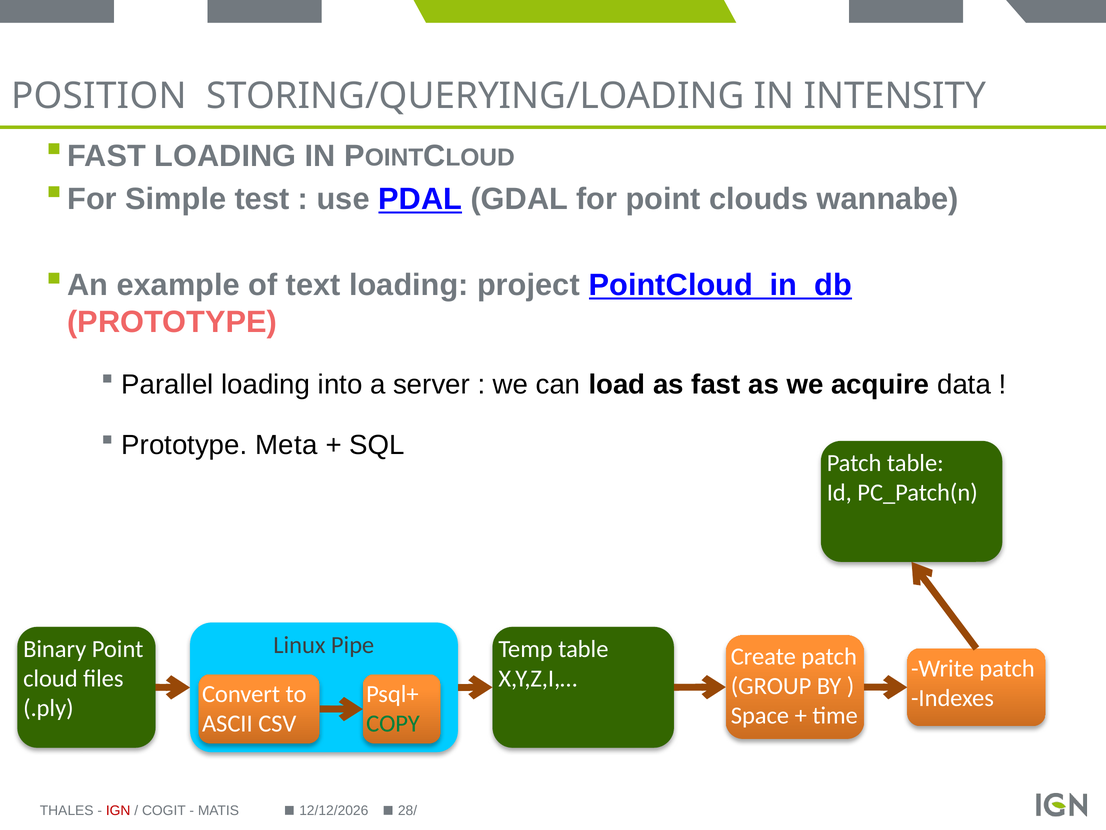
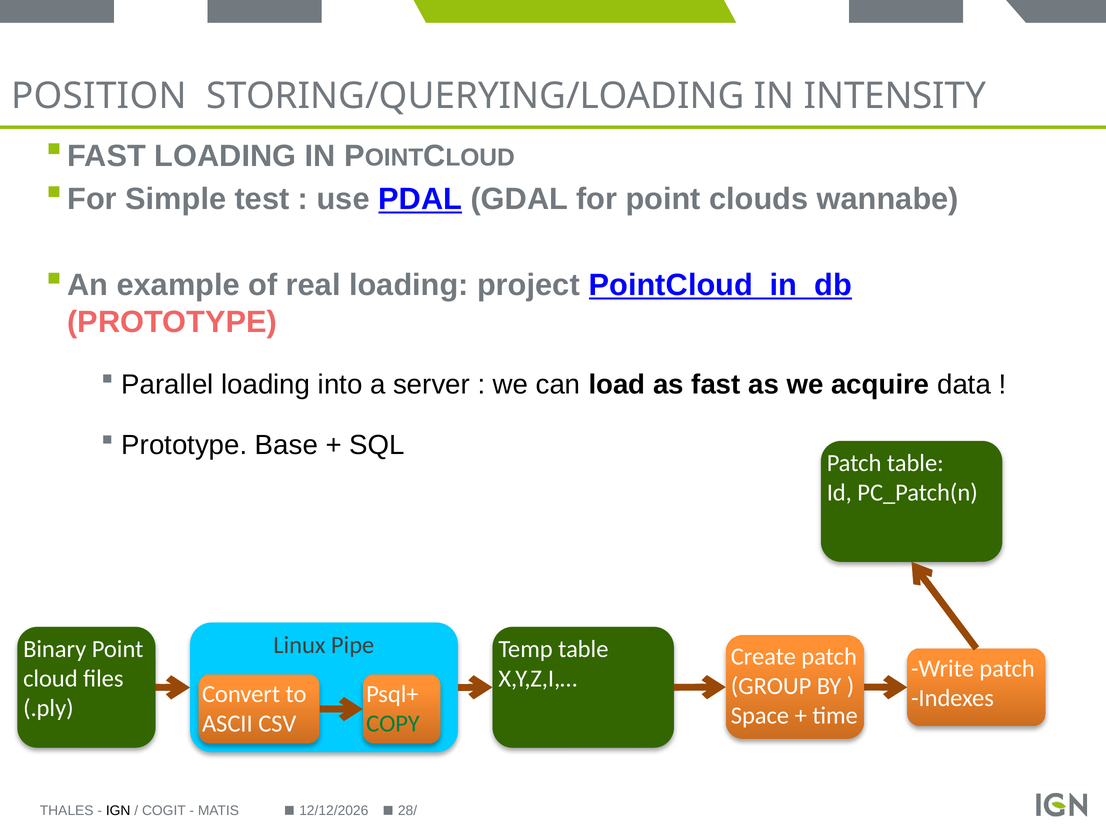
text: text -> real
Meta: Meta -> Base
IGN colour: red -> black
